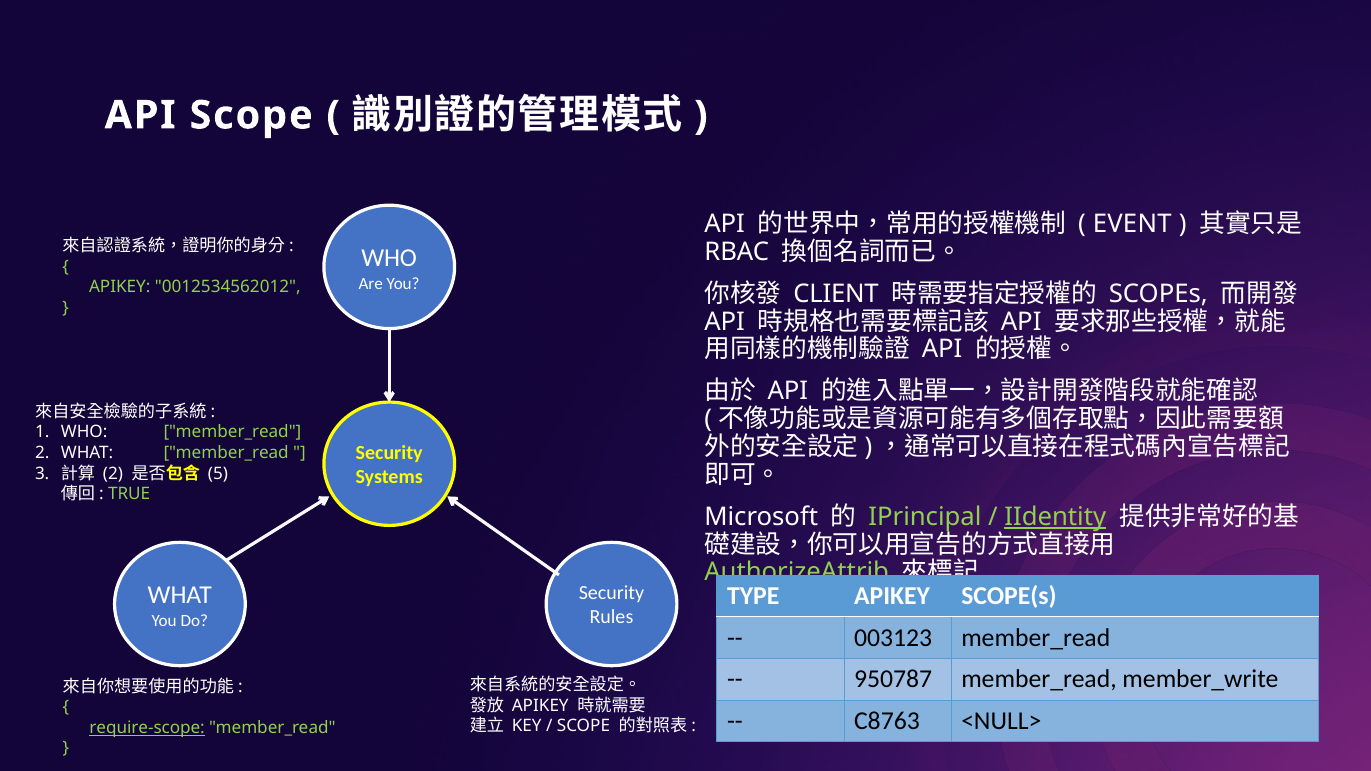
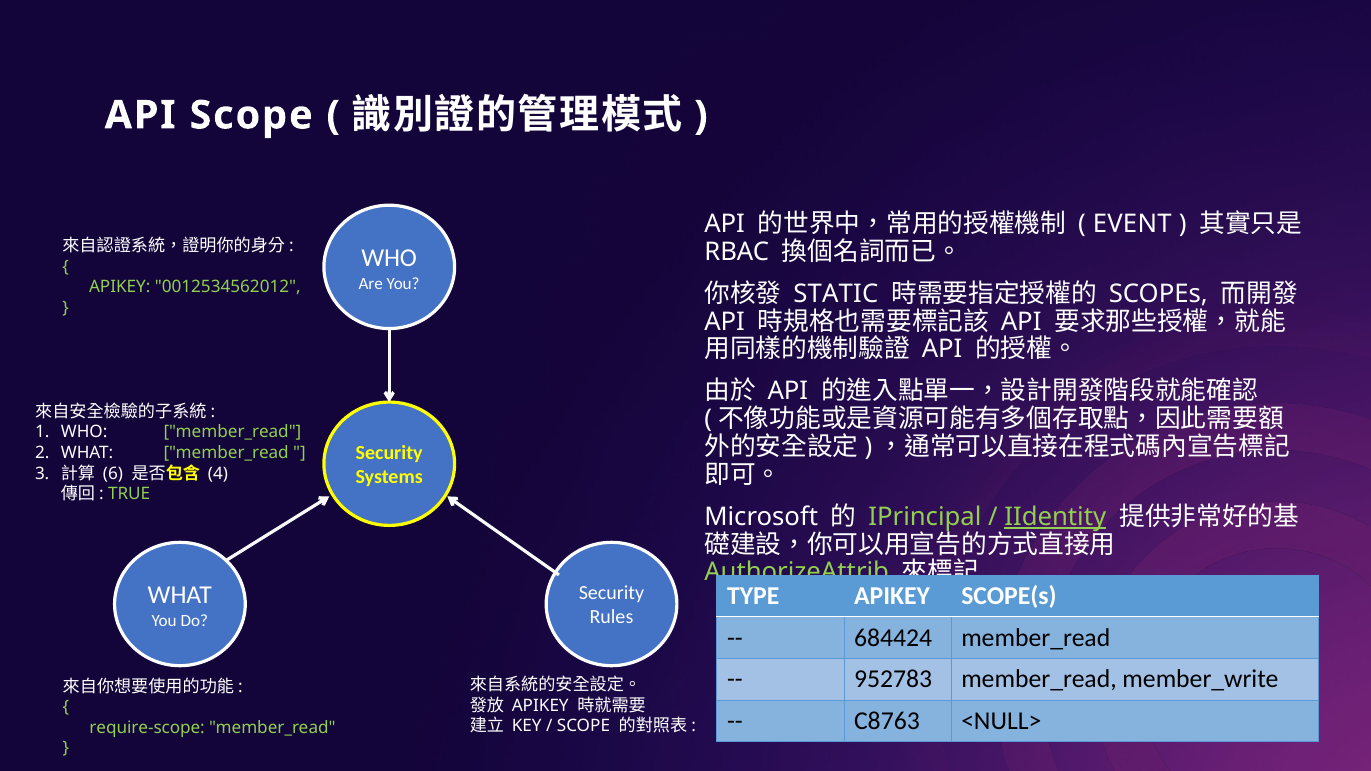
CLIENT: CLIENT -> STATIC
2 at (113, 473): 2 -> 6
5: 5 -> 4
003123: 003123 -> 684424
950787: 950787 -> 952783
require-scope underline: present -> none
